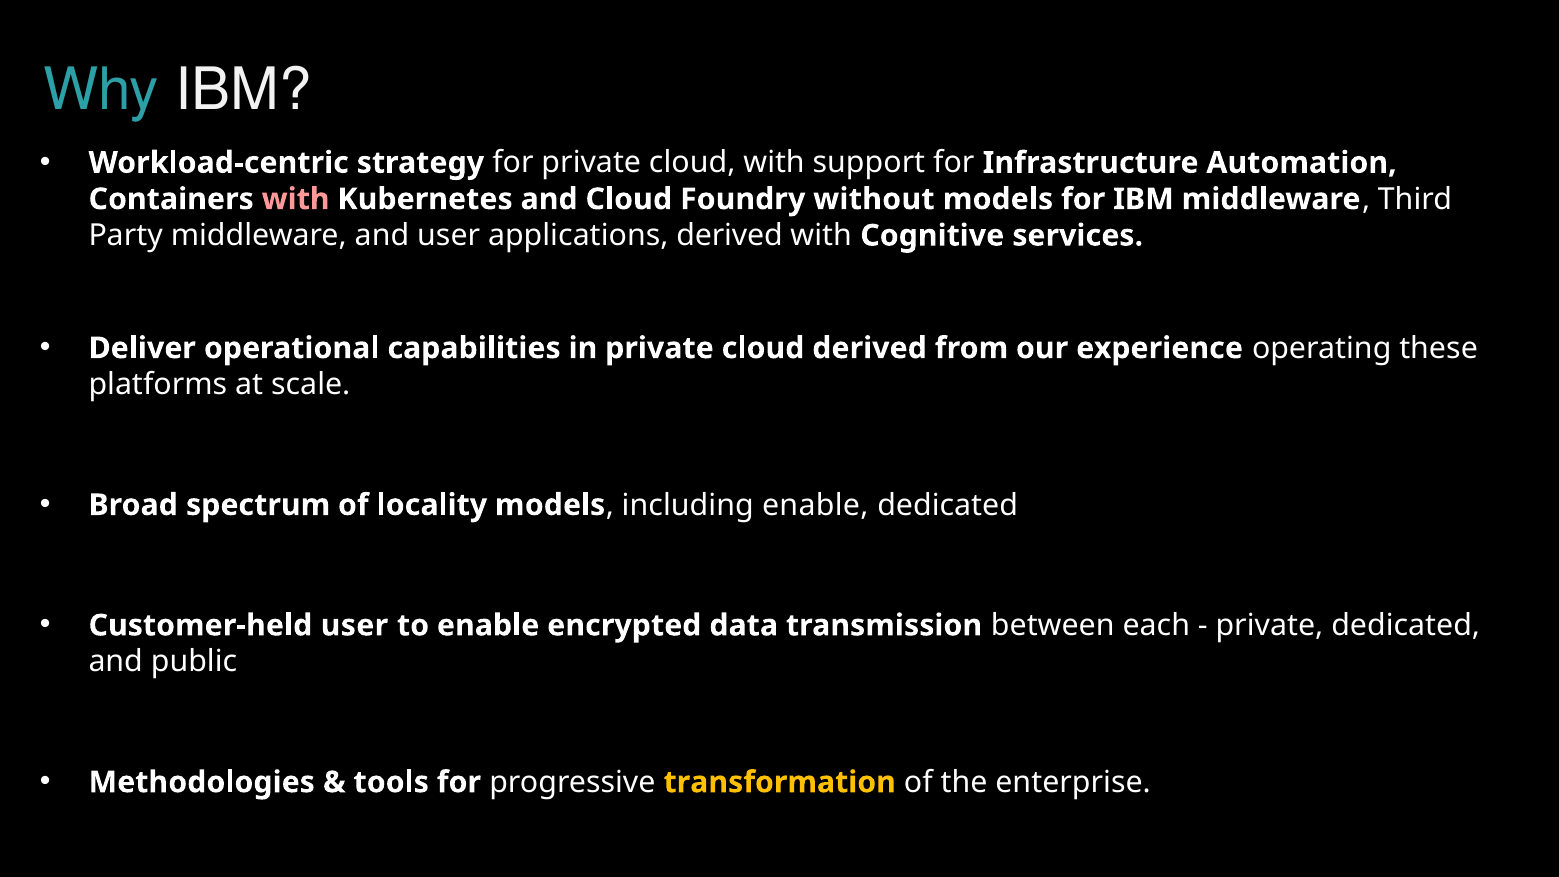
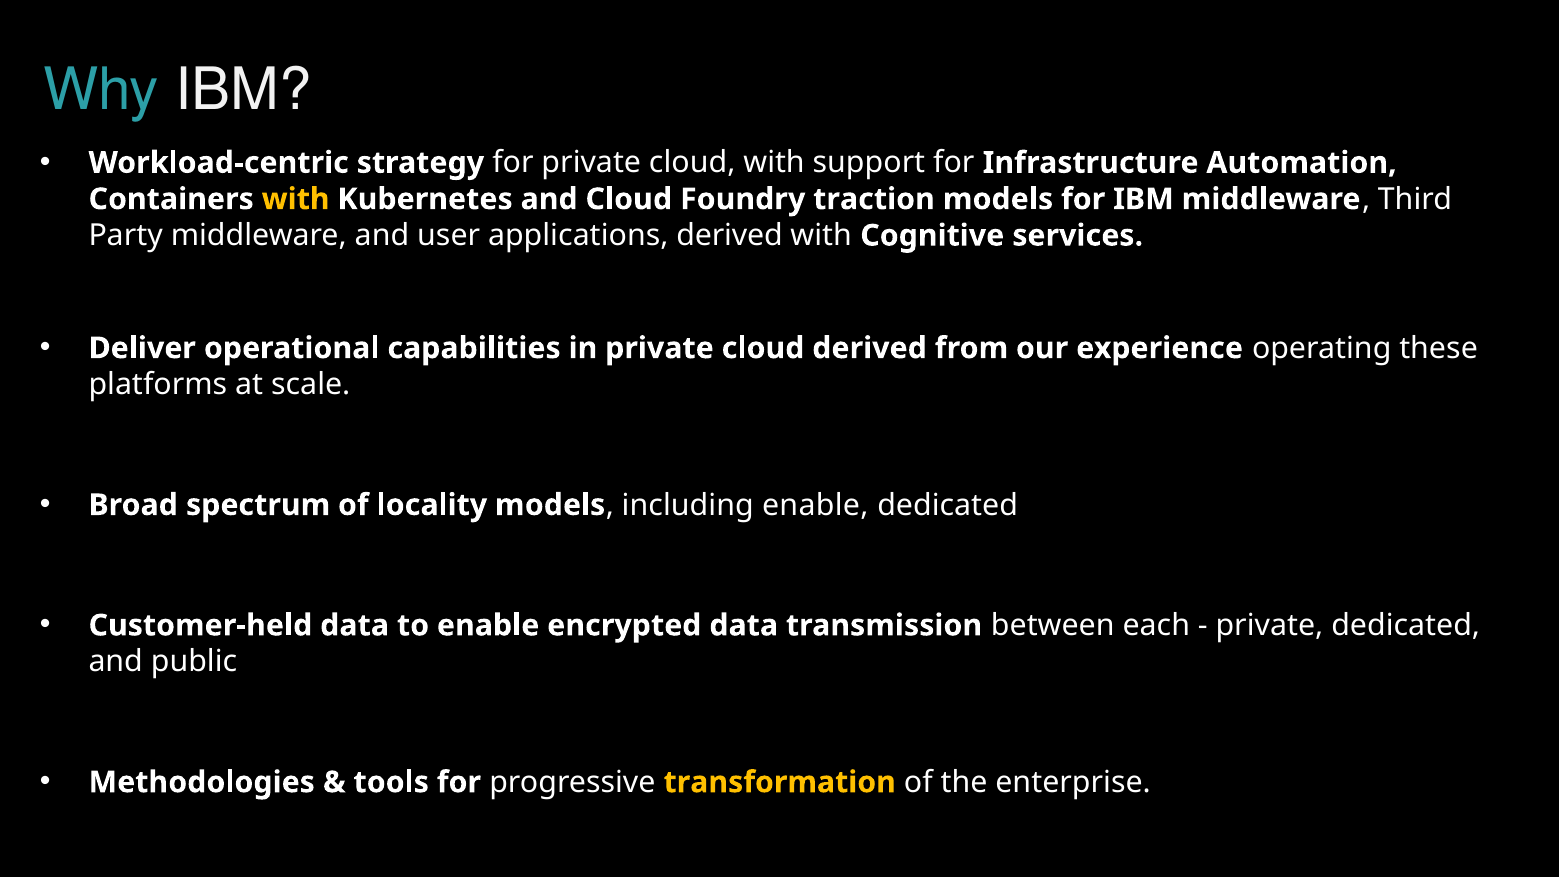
with at (296, 199) colour: pink -> yellow
without: without -> traction
Customer-held user: user -> data
